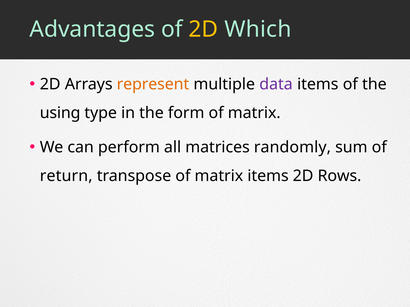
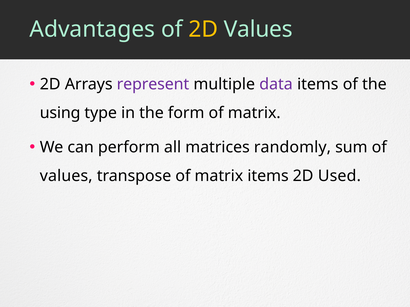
2D Which: Which -> Values
represent colour: orange -> purple
return at (66, 176): return -> values
Rows: Rows -> Used
